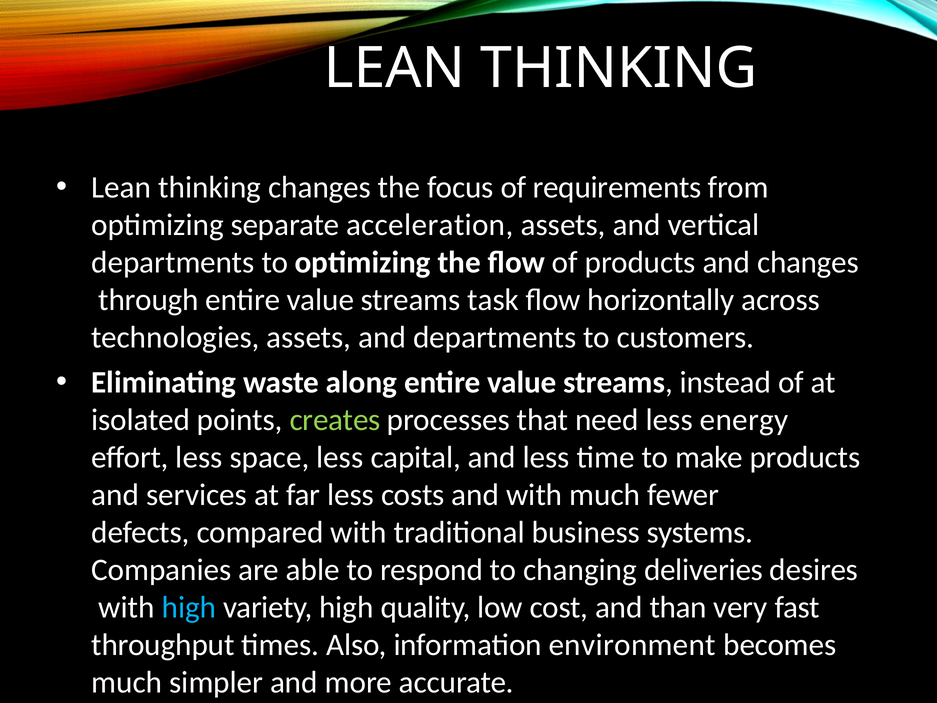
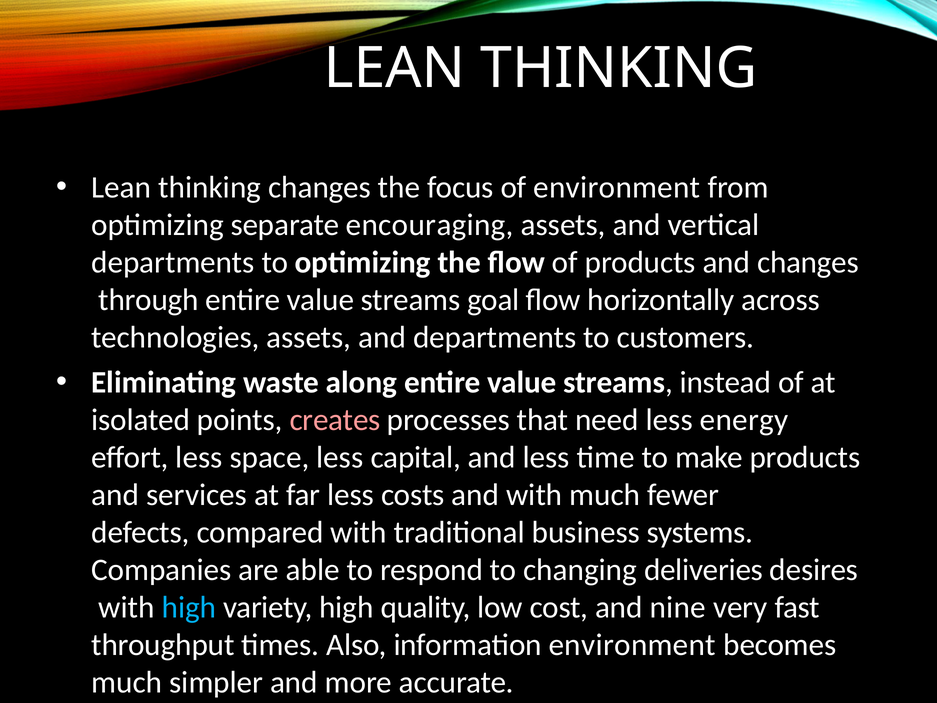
of requirements: requirements -> environment
acceleration: acceleration -> encouraging
task: task -> goal
creates colour: light green -> pink
than: than -> nine
